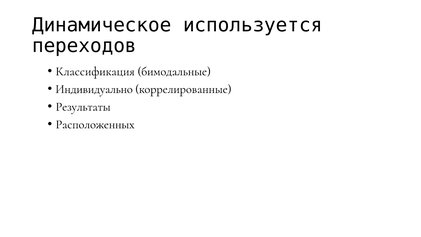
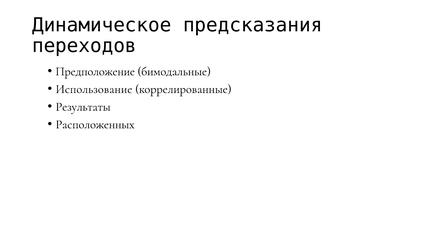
используется: используется -> предсказания
Классификация: Классификация -> Предположение
Индивидуально: Индивидуально -> Использование
